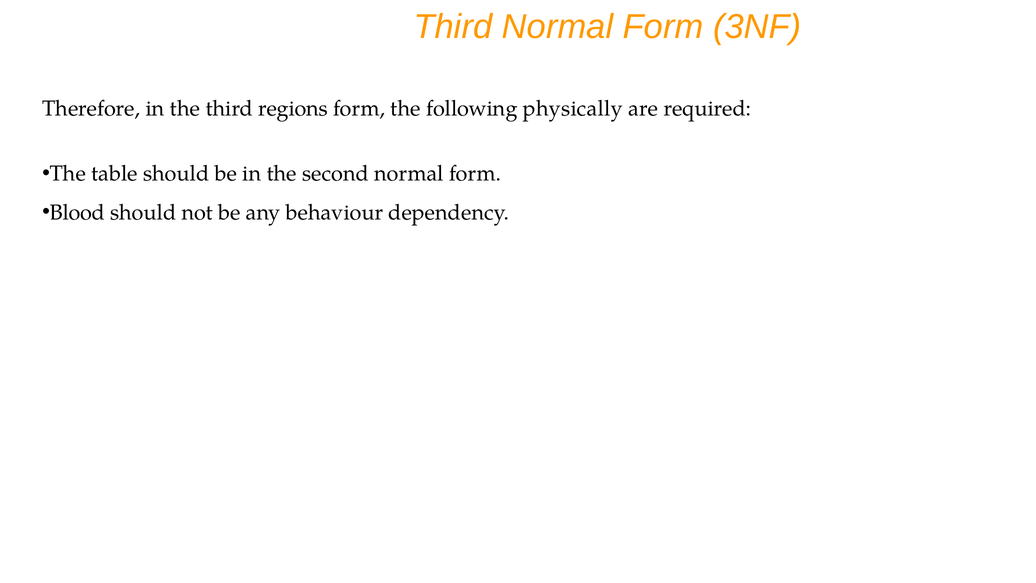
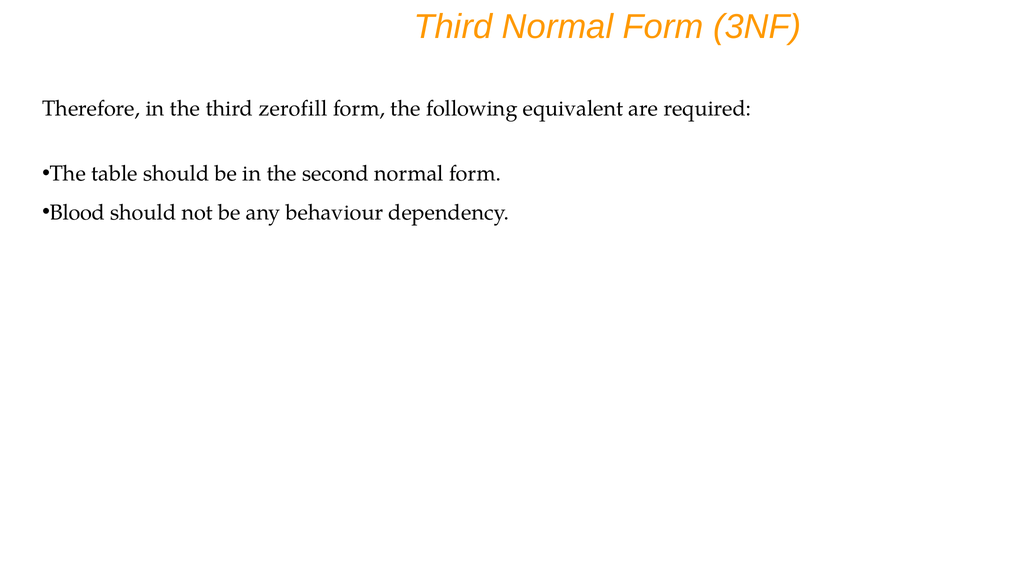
regions: regions -> zerofill
physically: physically -> equivalent
